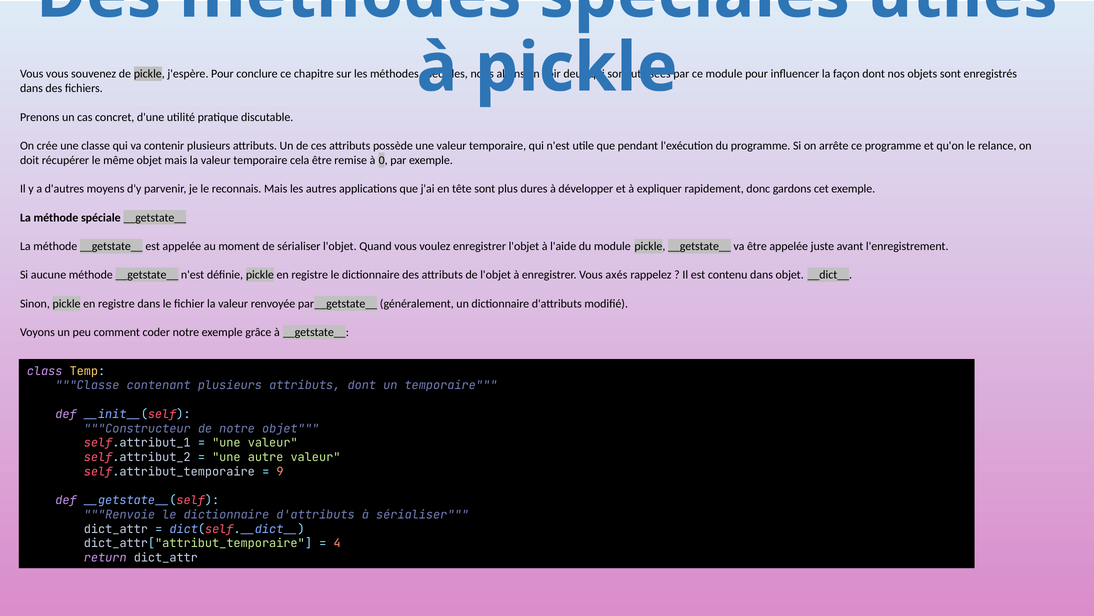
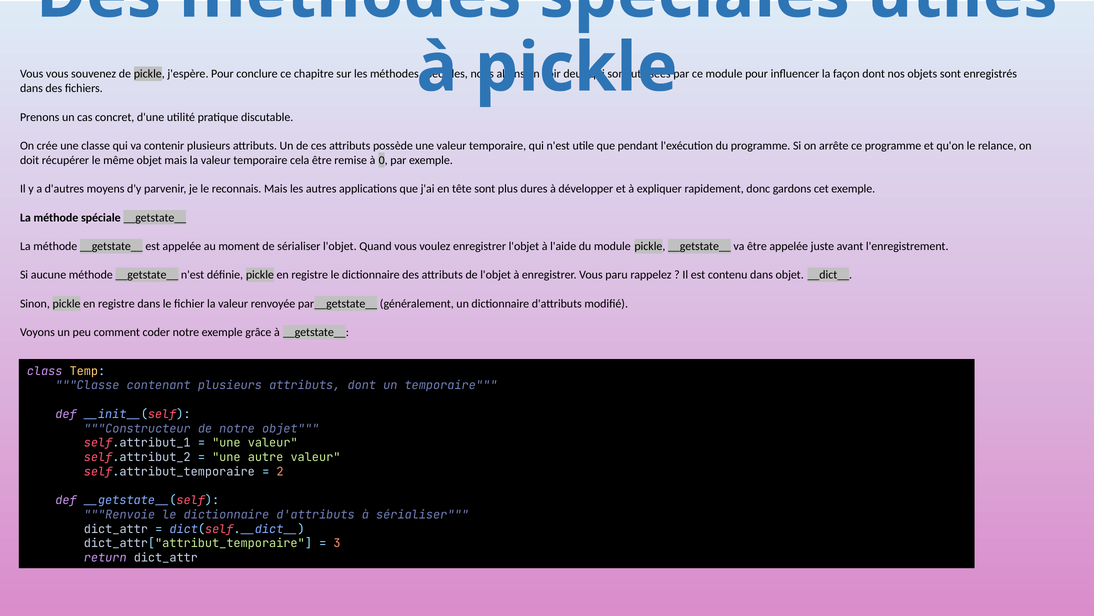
axés: axés -> paru
9: 9 -> 2
4: 4 -> 3
